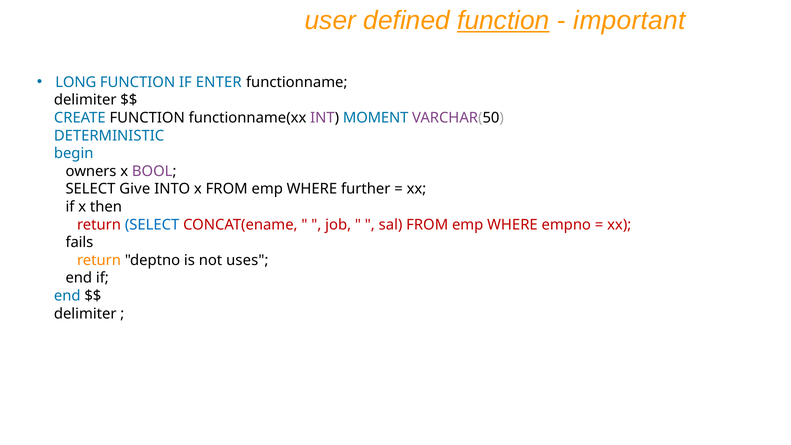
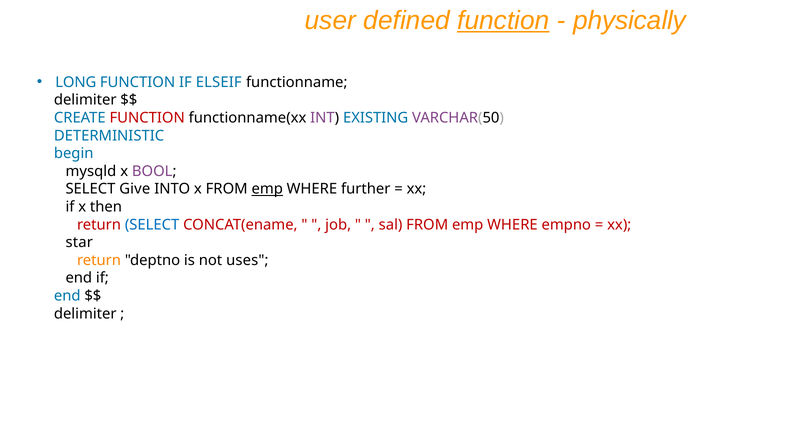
important: important -> physically
ENTER: ENTER -> ELSEIF
FUNCTION at (147, 118) colour: black -> red
MOMENT: MOMENT -> EXISTING
owners: owners -> mysqld
emp at (267, 189) underline: none -> present
fails: fails -> star
